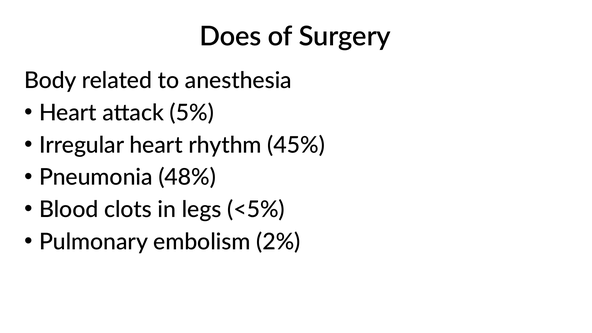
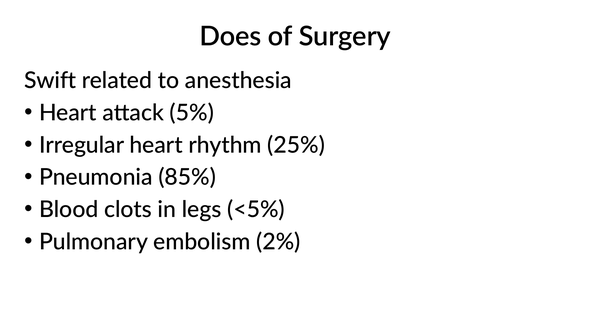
Body: Body -> Swift
45%: 45% -> 25%
48%: 48% -> 85%
